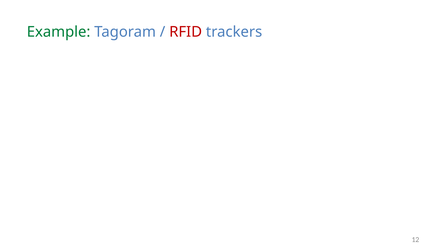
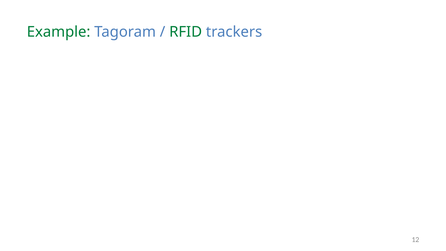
RFID colour: red -> green
